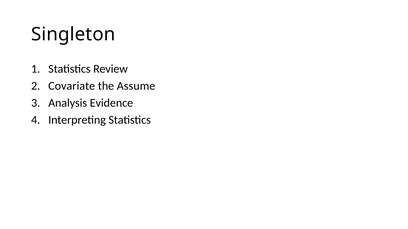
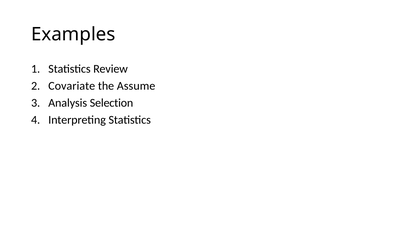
Singleton: Singleton -> Examples
Evidence: Evidence -> Selection
